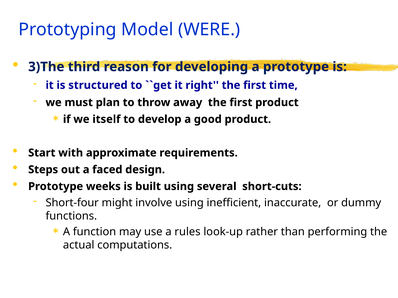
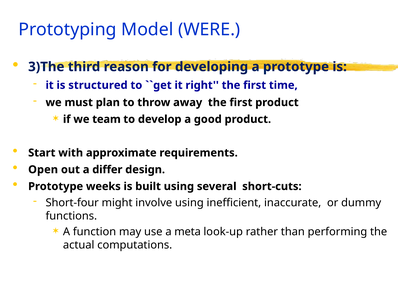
itself: itself -> team
Steps: Steps -> Open
faced: faced -> differ
rules: rules -> meta
